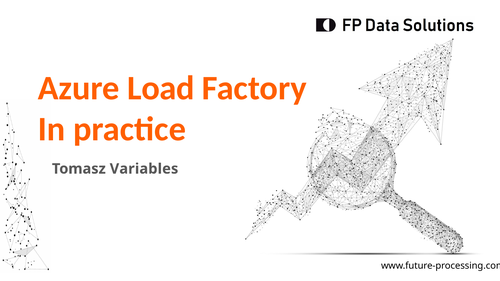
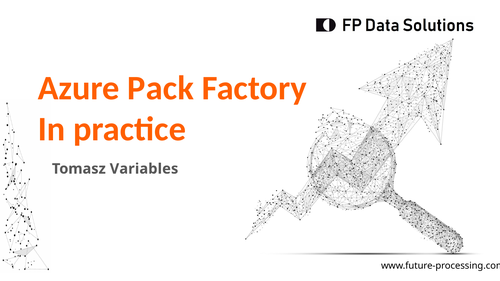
Load: Load -> Pack
